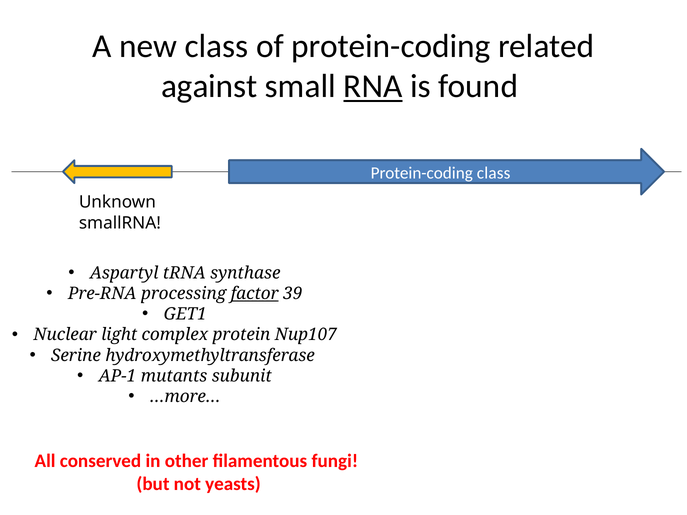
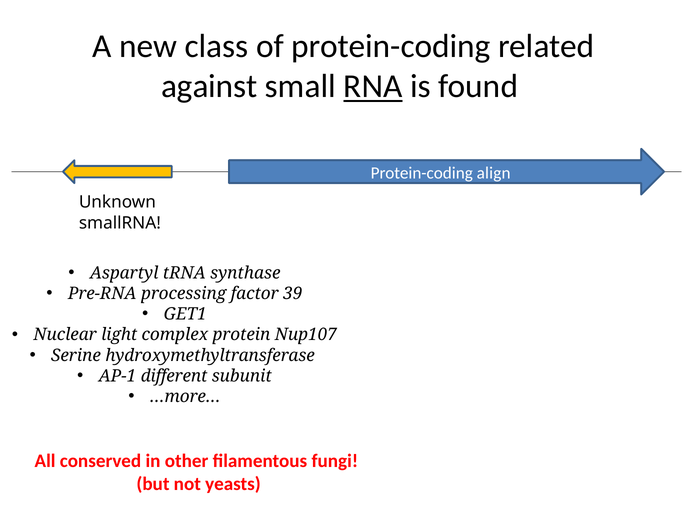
Protein-coding class: class -> align
factor underline: present -> none
mutants: mutants -> different
